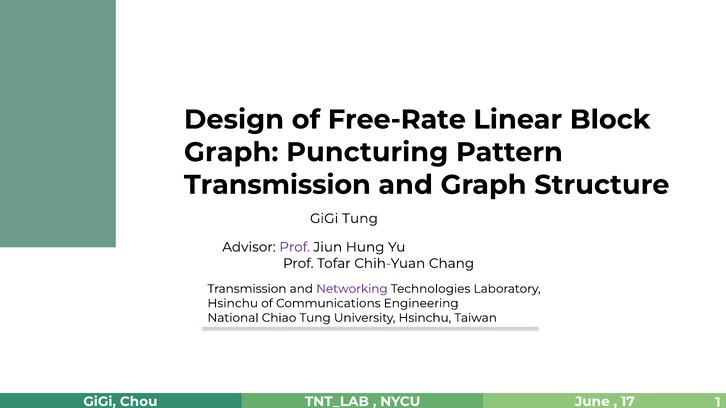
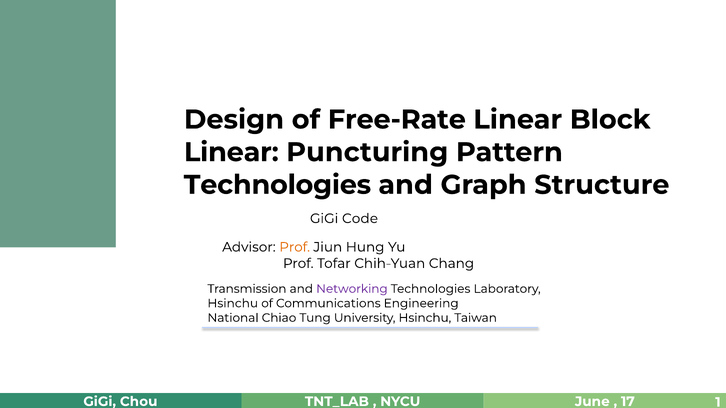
Graph at (231, 152): Graph -> Linear
Transmission at (277, 185): Transmission -> Technologies
GiGi Tung: Tung -> Code
Prof at (295, 247) colour: purple -> orange
